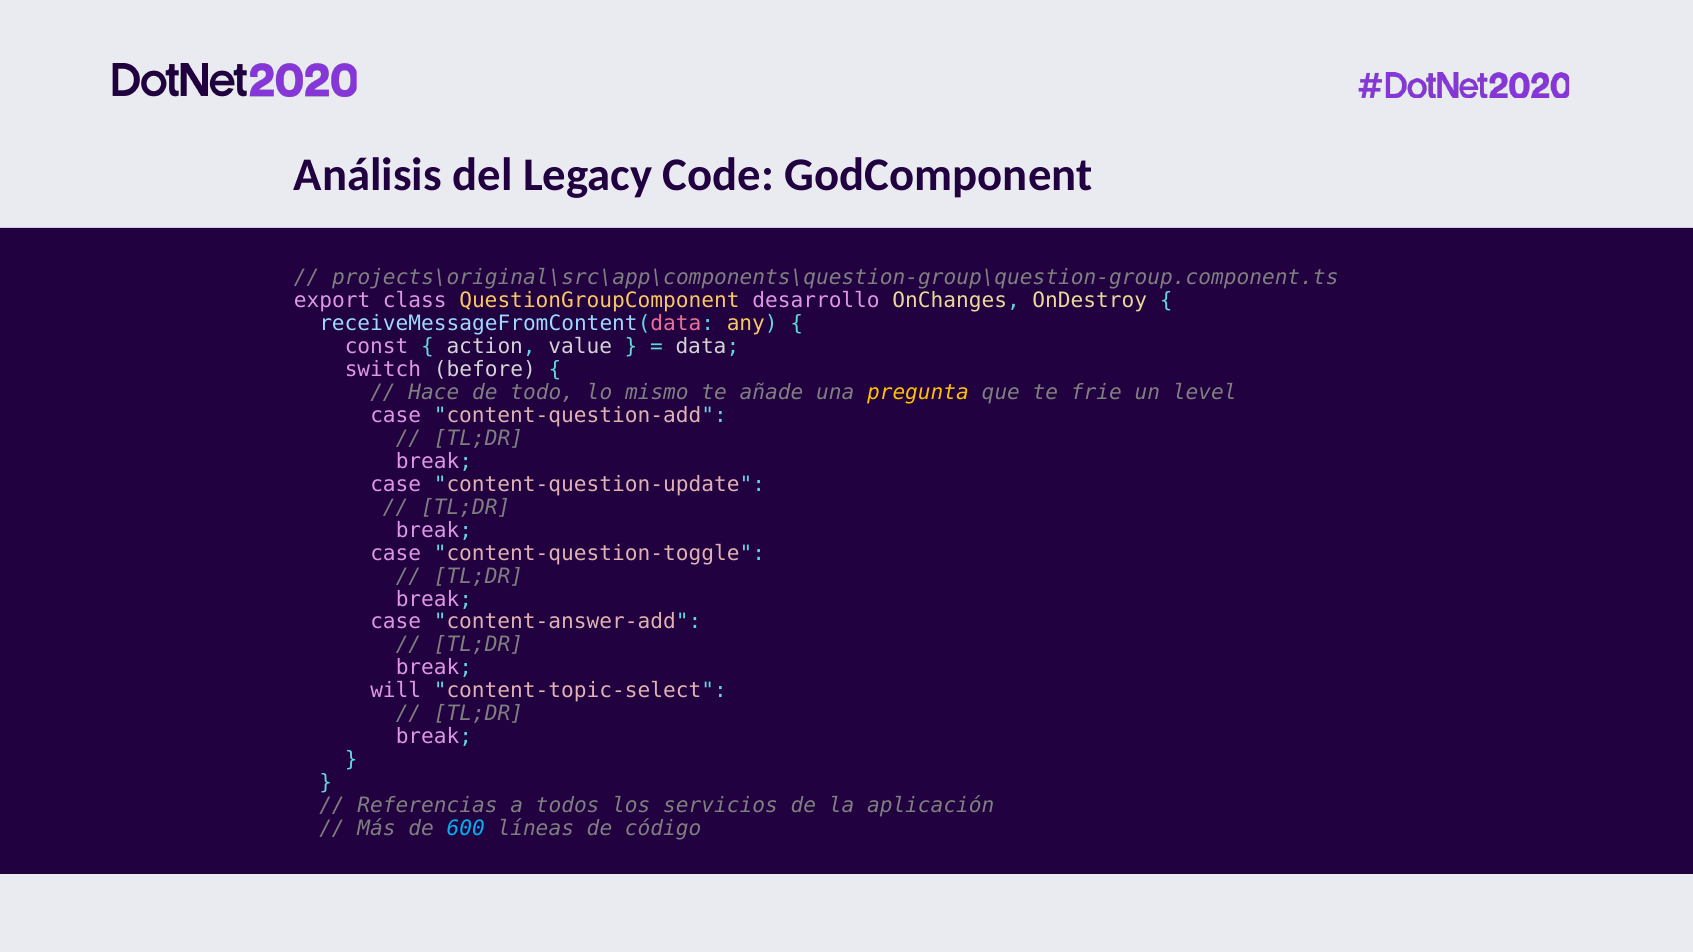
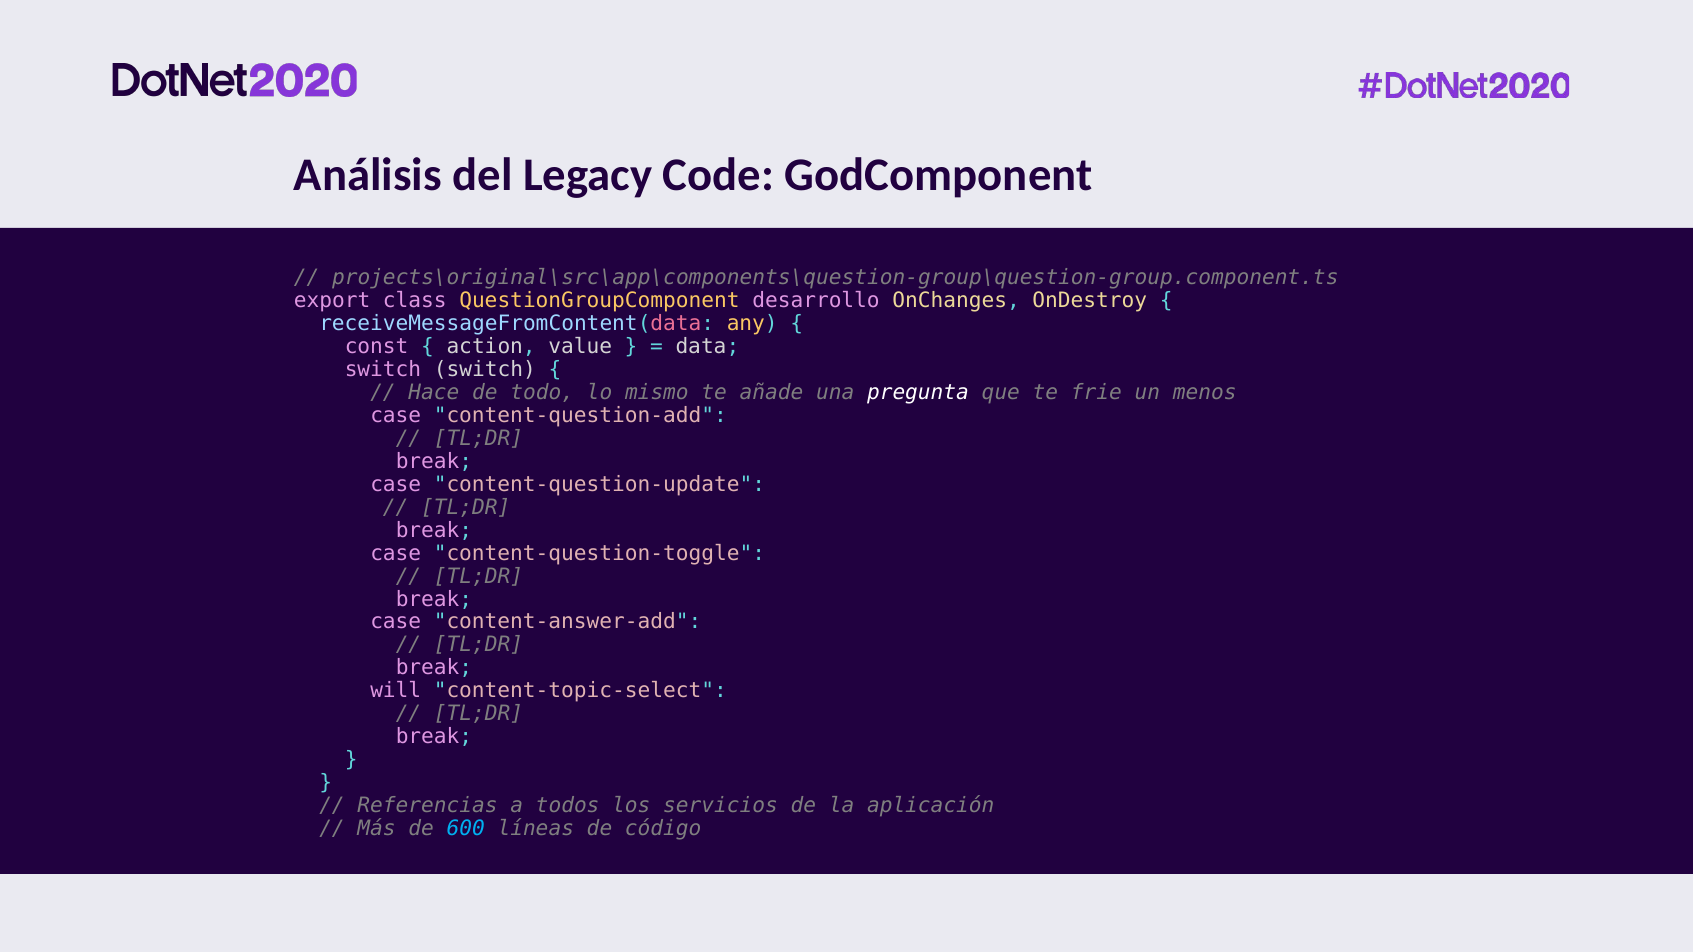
switch before: before -> switch
pregunta colour: yellow -> white
level: level -> menos
